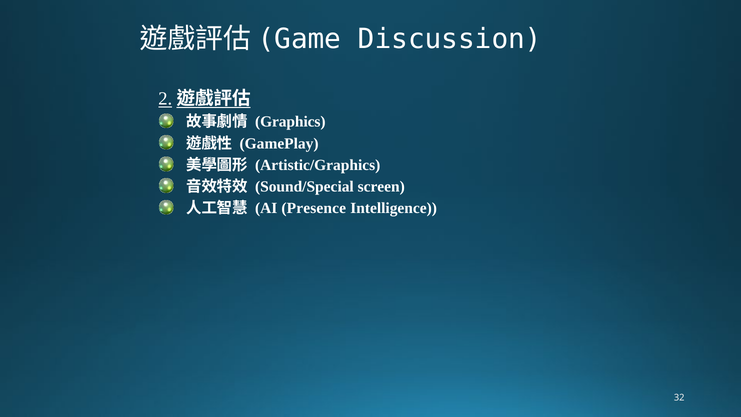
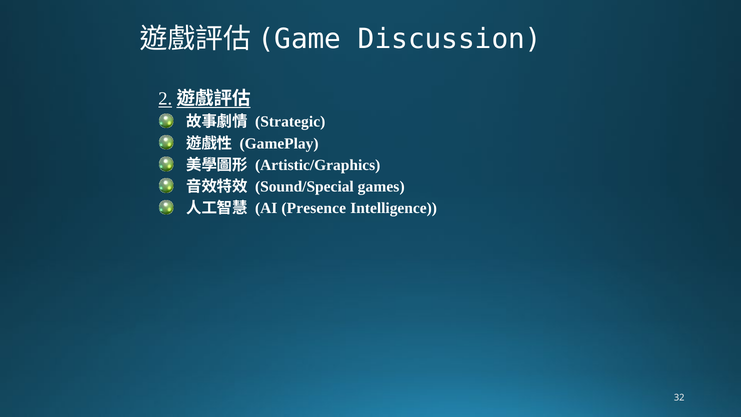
Graphics: Graphics -> Strategic
screen: screen -> games
